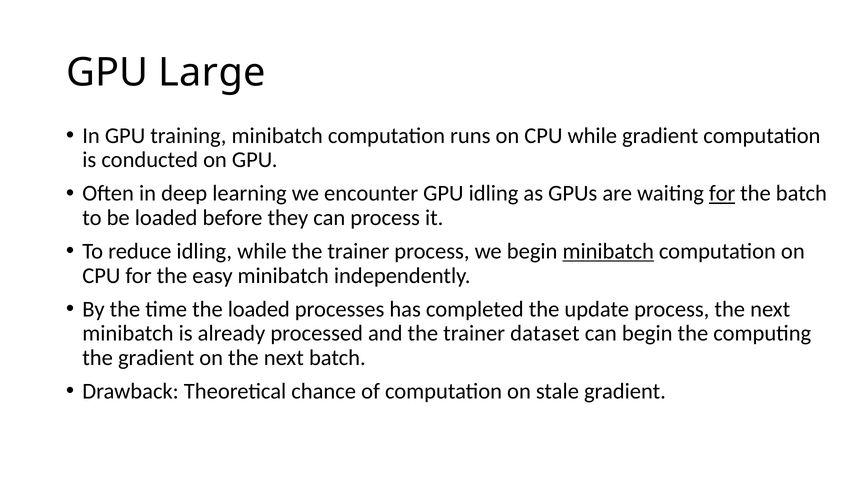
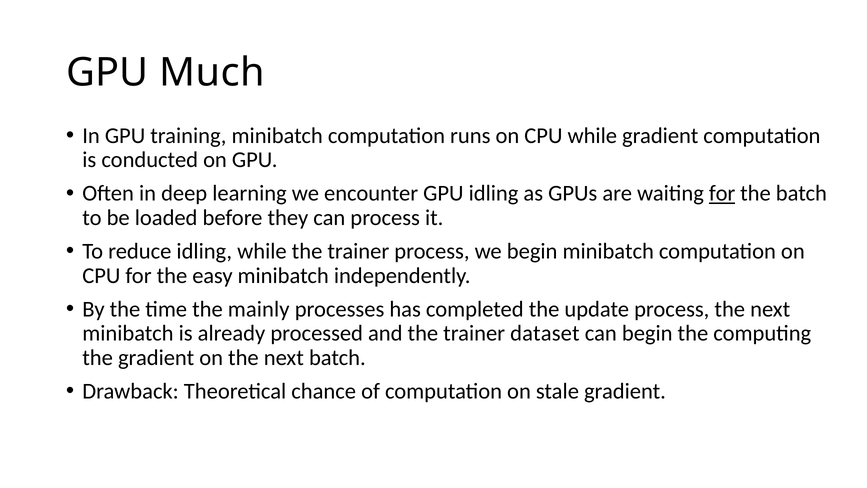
Large: Large -> Much
minibatch at (608, 251) underline: present -> none
the loaded: loaded -> mainly
